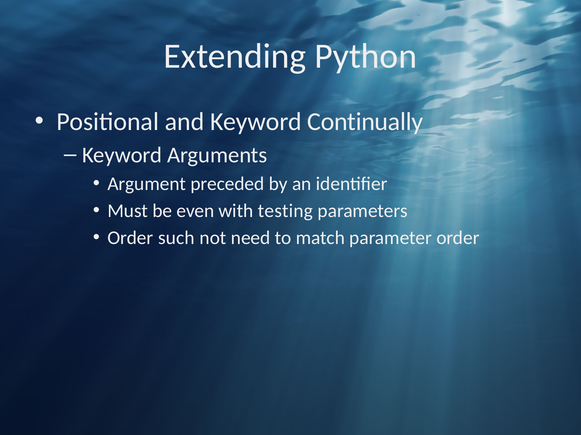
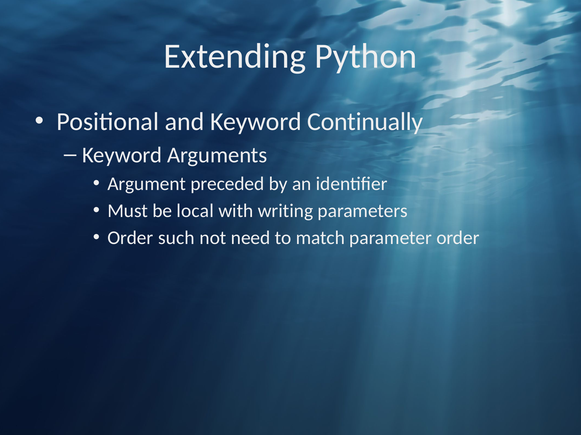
even: even -> local
testing: testing -> writing
